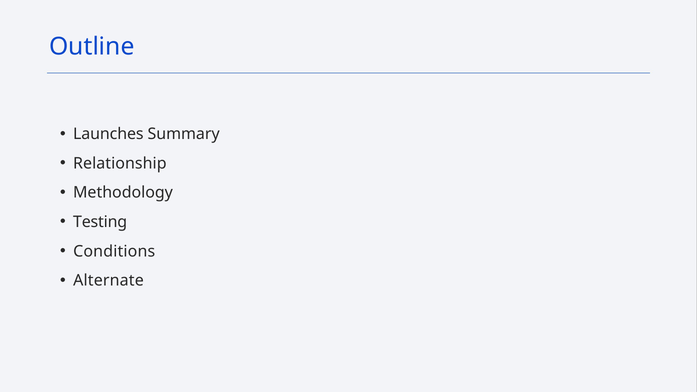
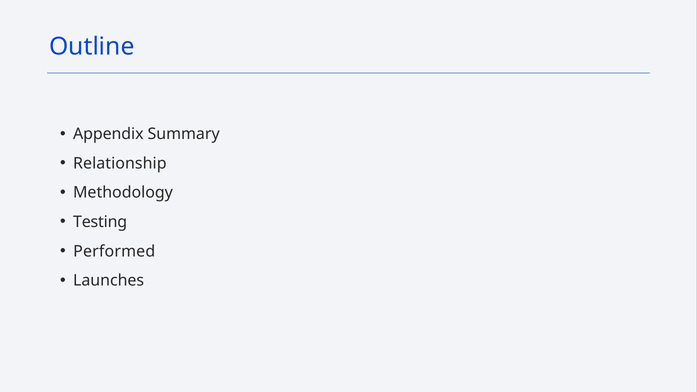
Launches: Launches -> Appendix
Conditions: Conditions -> Performed
Alternate: Alternate -> Launches
